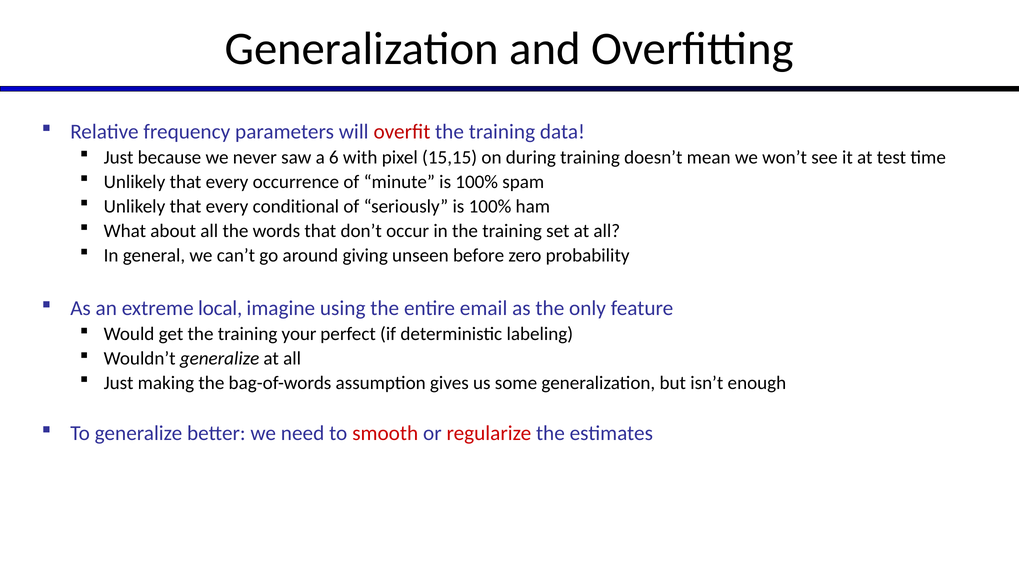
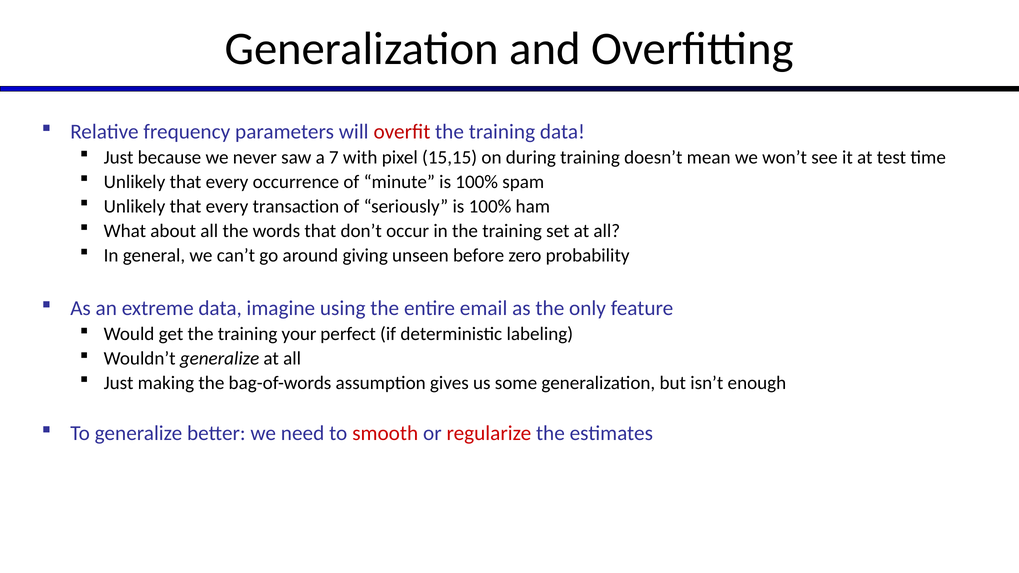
6: 6 -> 7
conditional: conditional -> transaction
extreme local: local -> data
